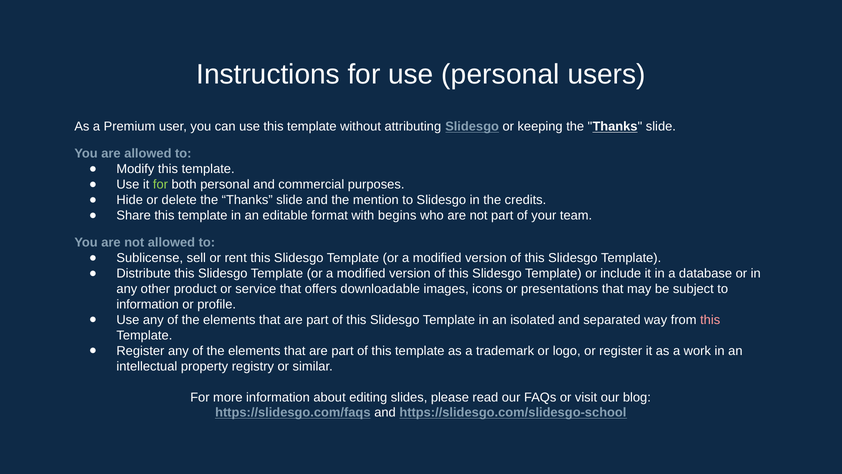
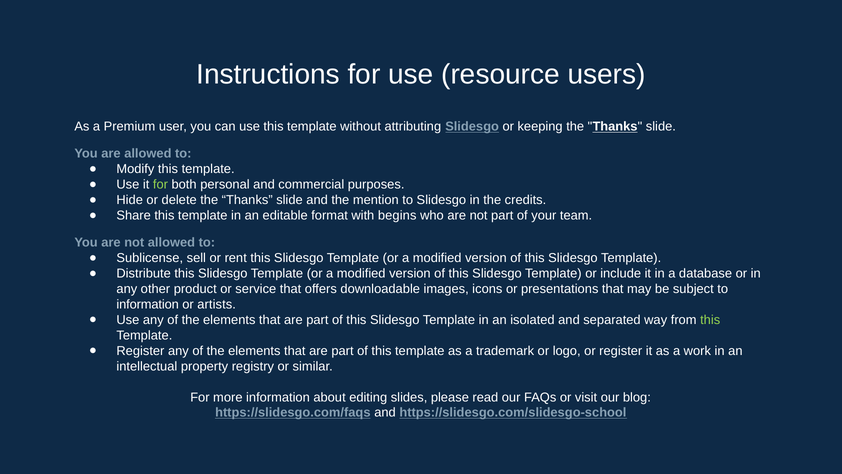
use personal: personal -> resource
profile: profile -> artists
this at (710, 320) colour: pink -> light green
